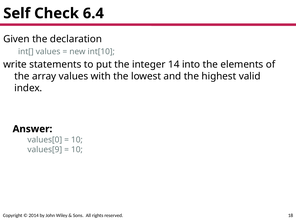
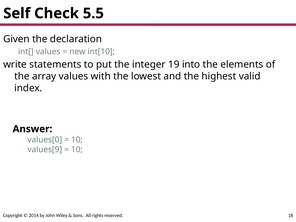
6.4: 6.4 -> 5.5
14: 14 -> 19
